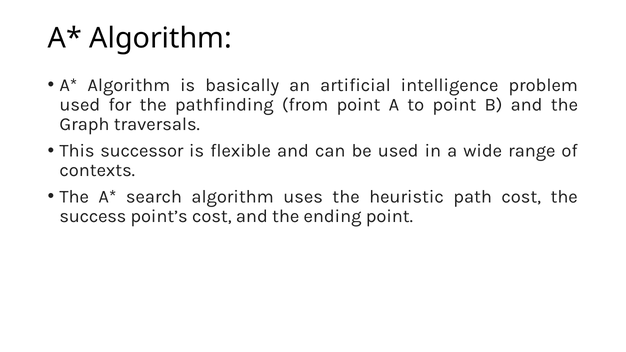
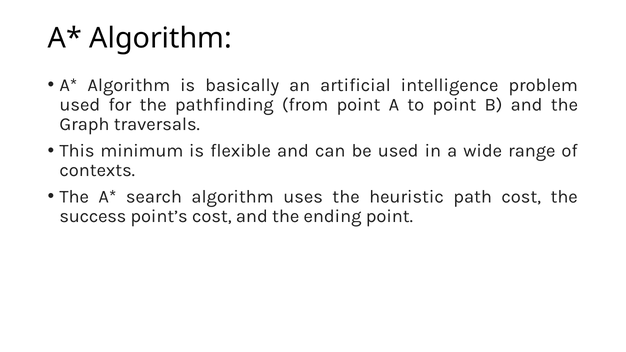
successor: successor -> minimum
